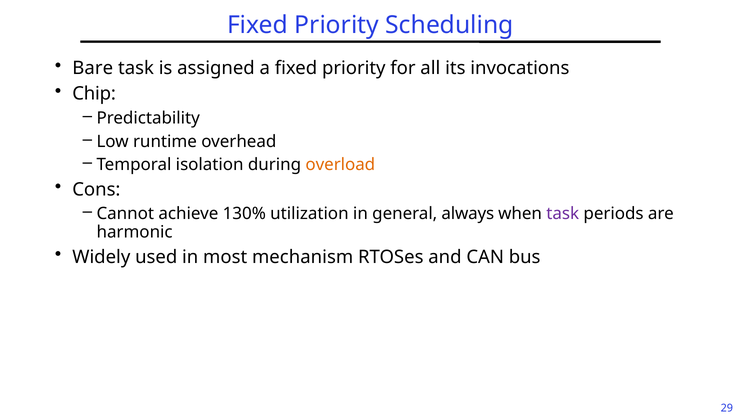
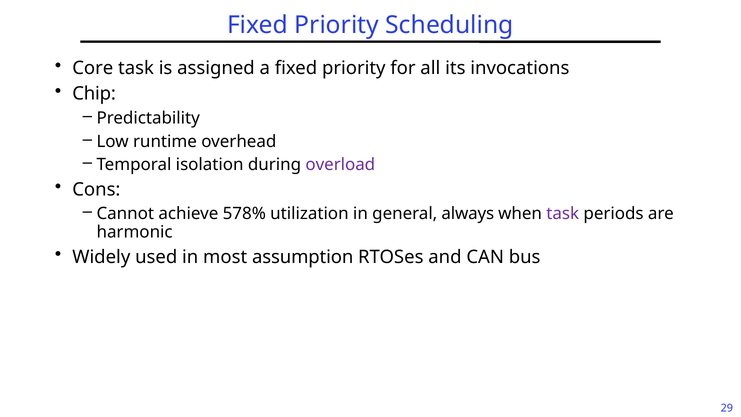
Bare: Bare -> Core
overload colour: orange -> purple
130%: 130% -> 578%
mechanism: mechanism -> assumption
